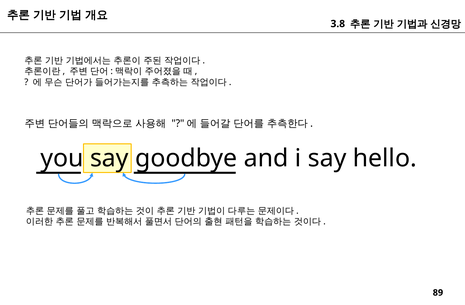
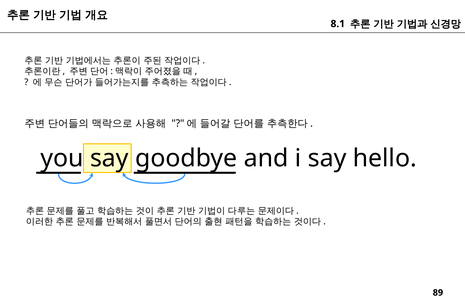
3.8: 3.8 -> 8.1
